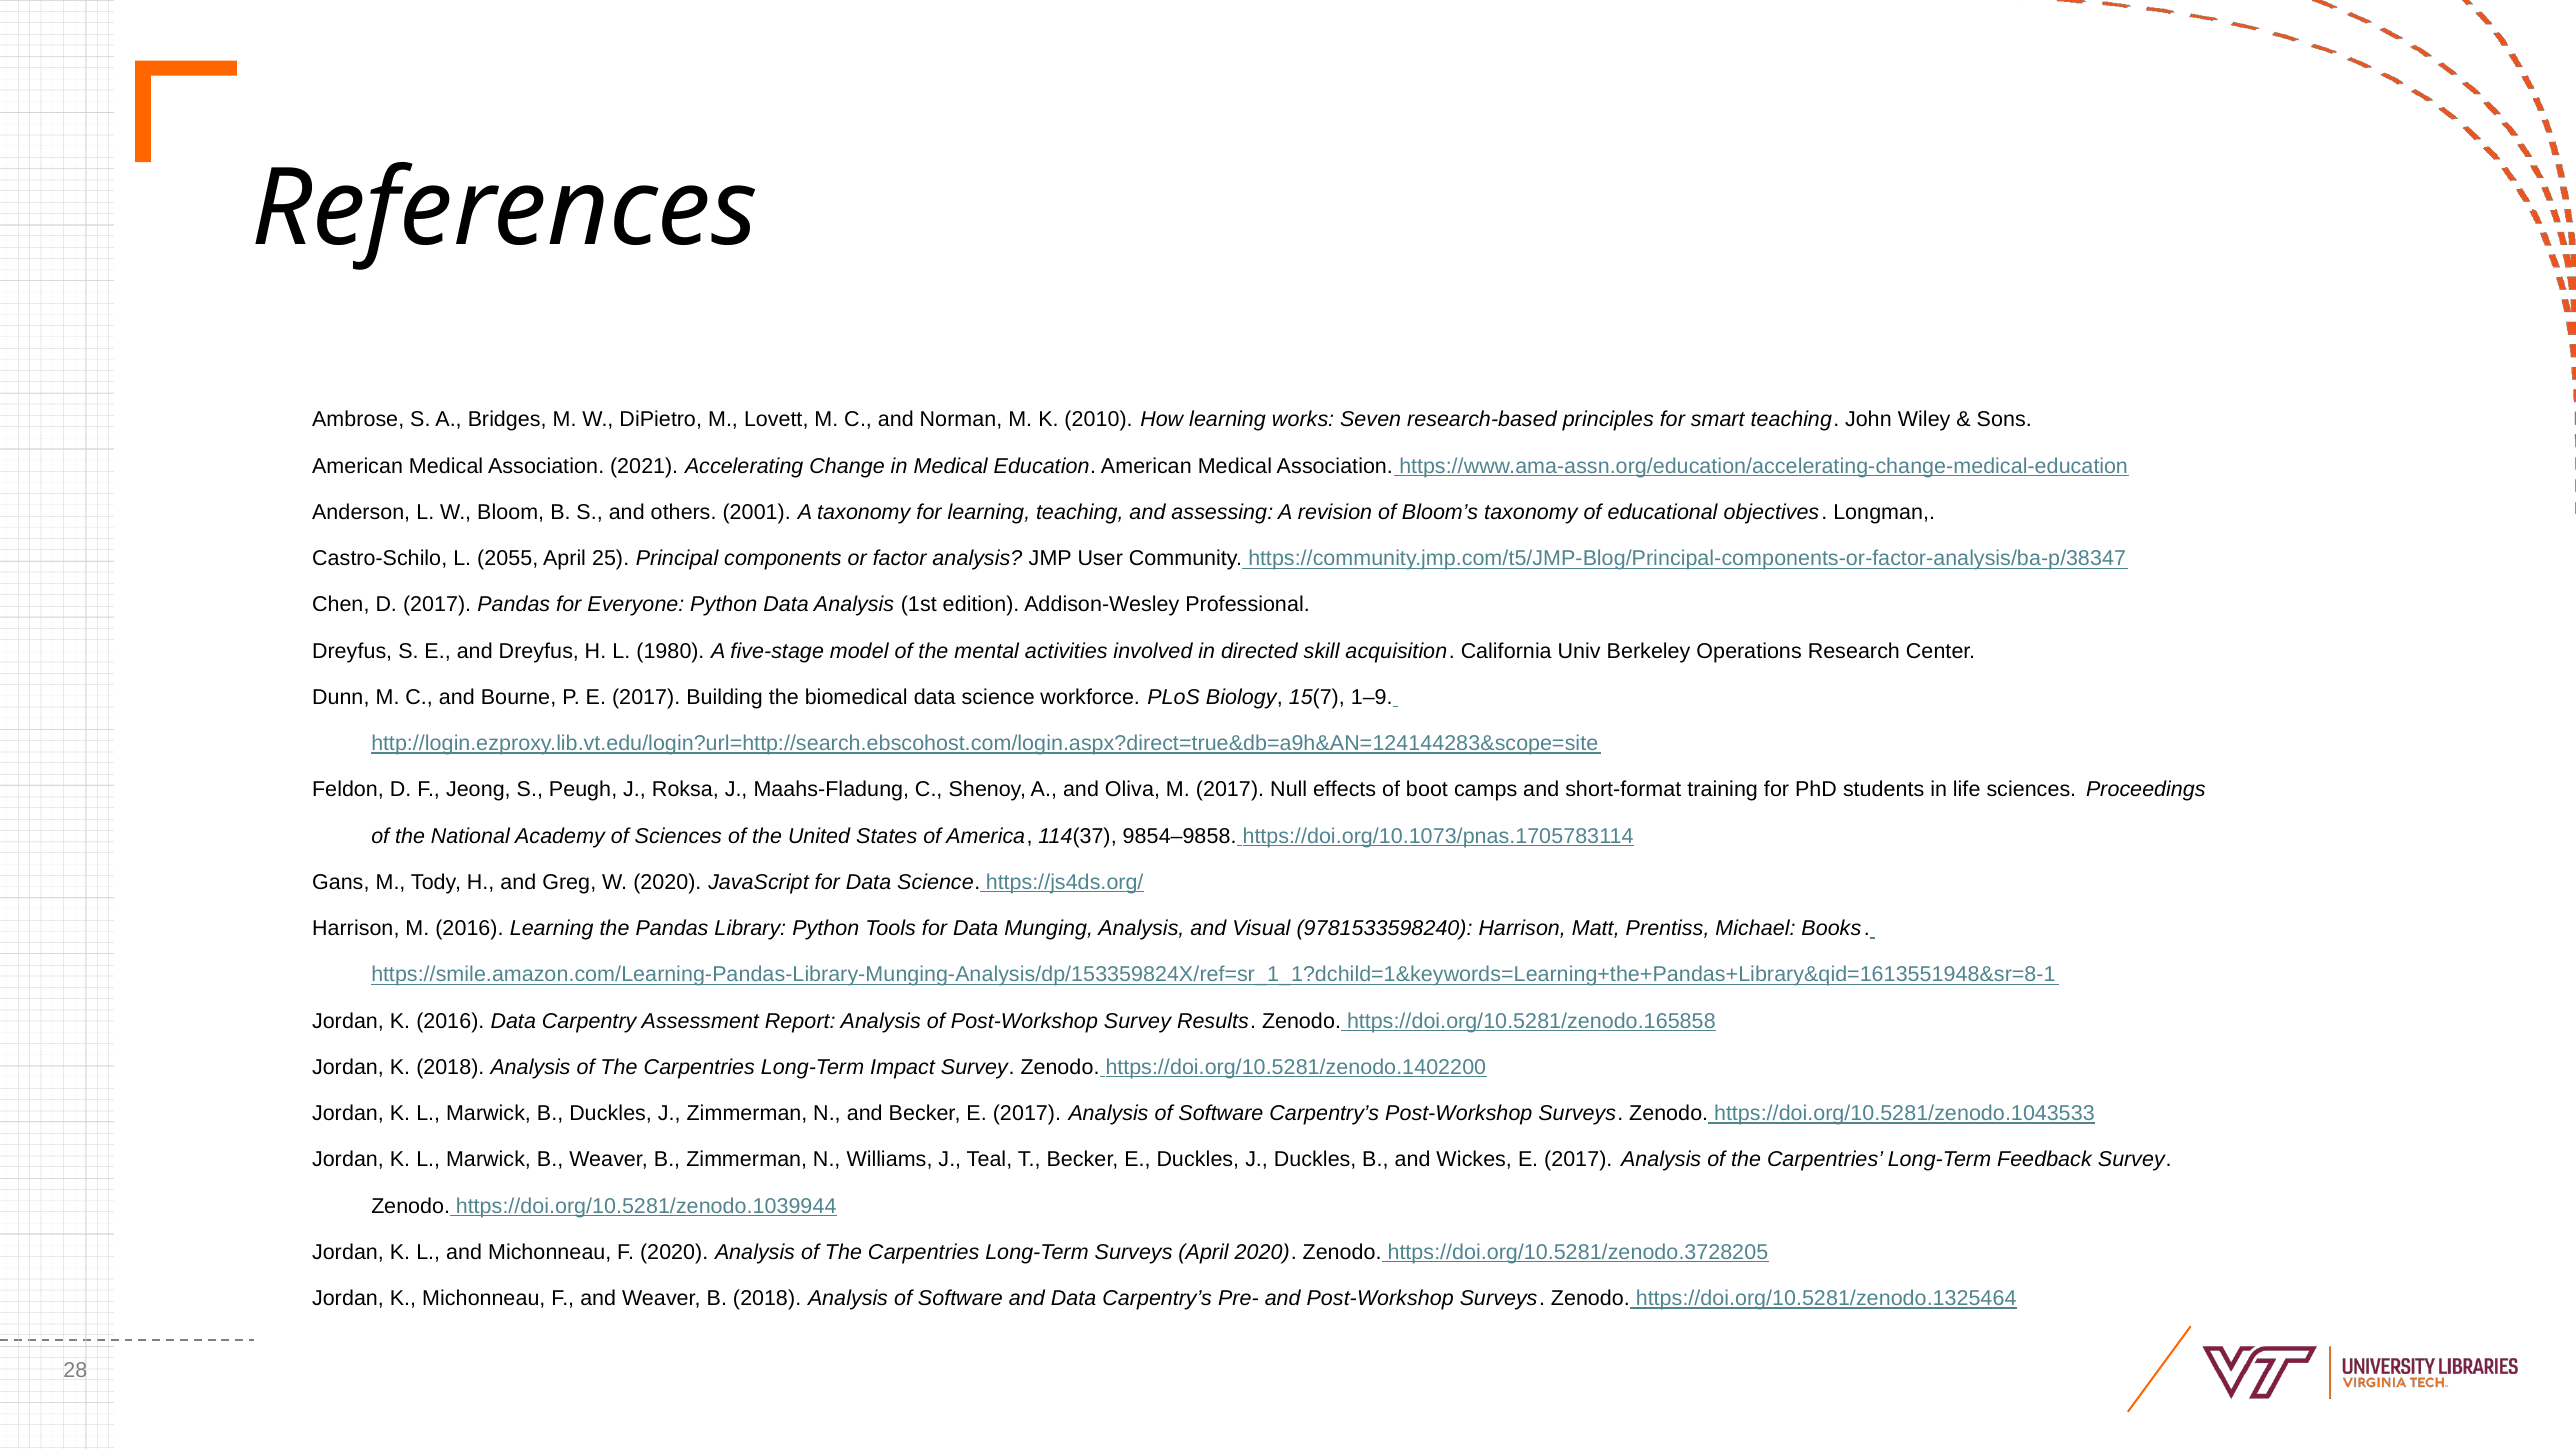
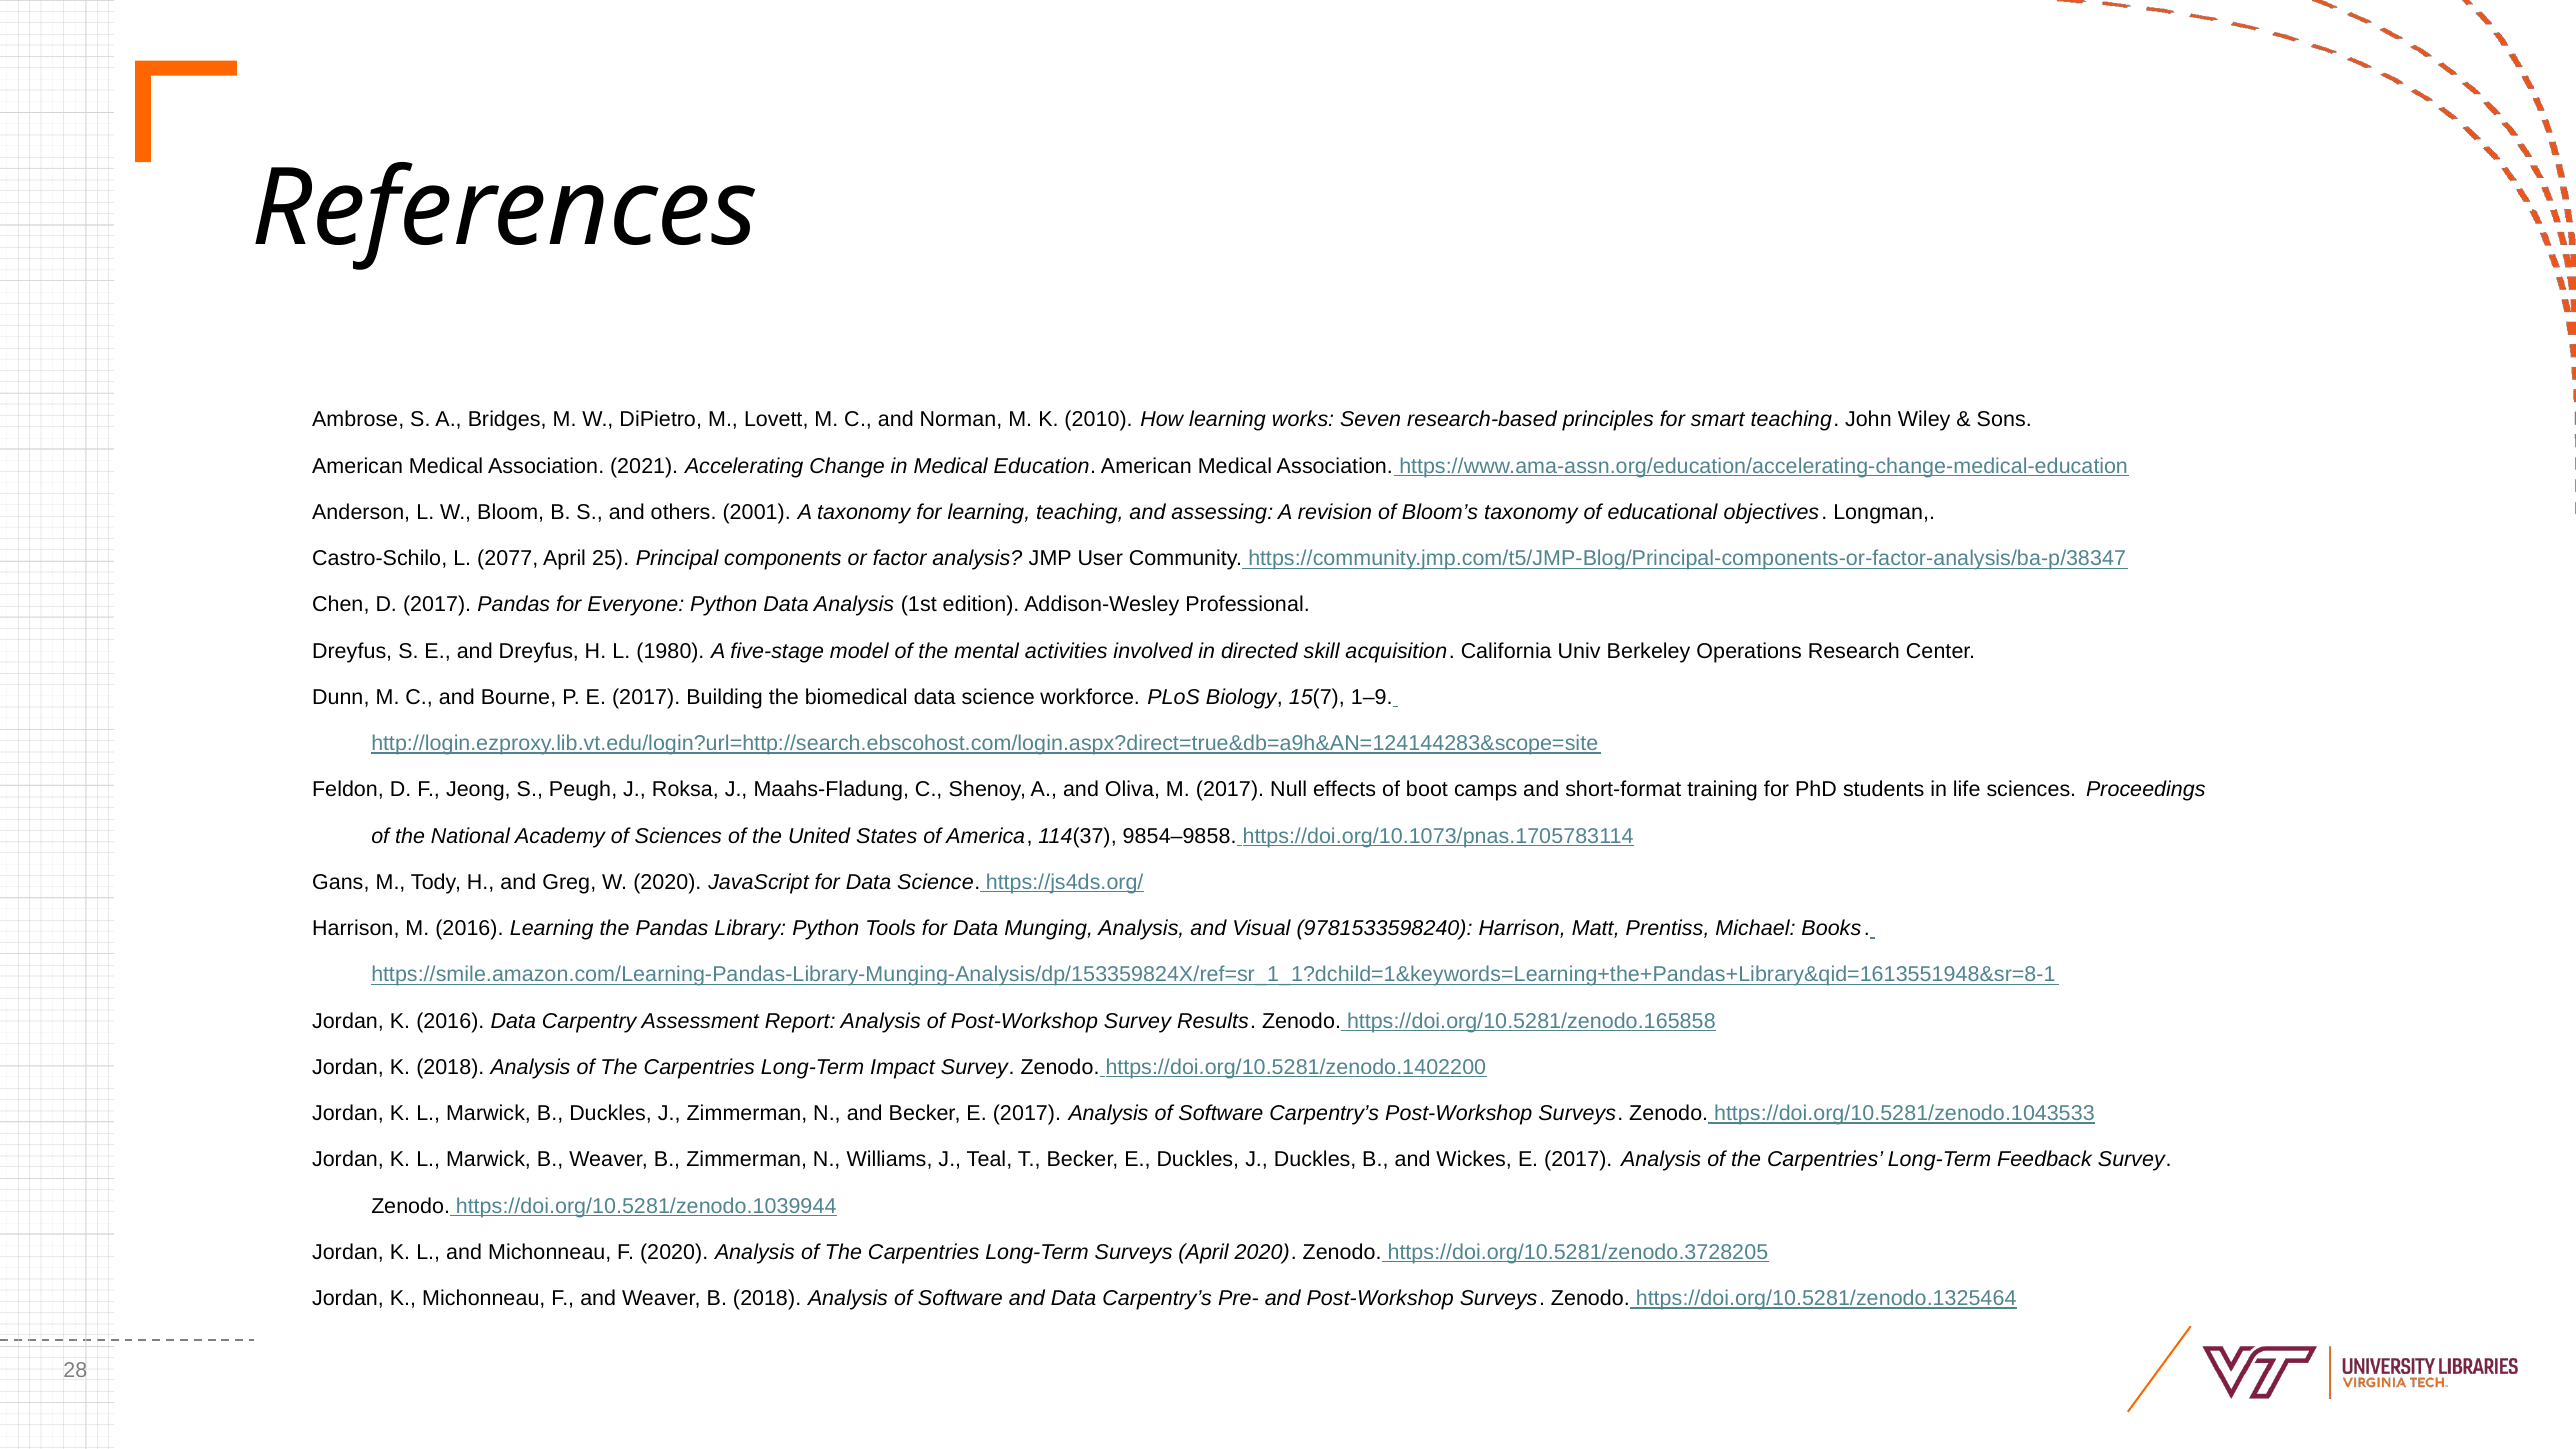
2055: 2055 -> 2077
